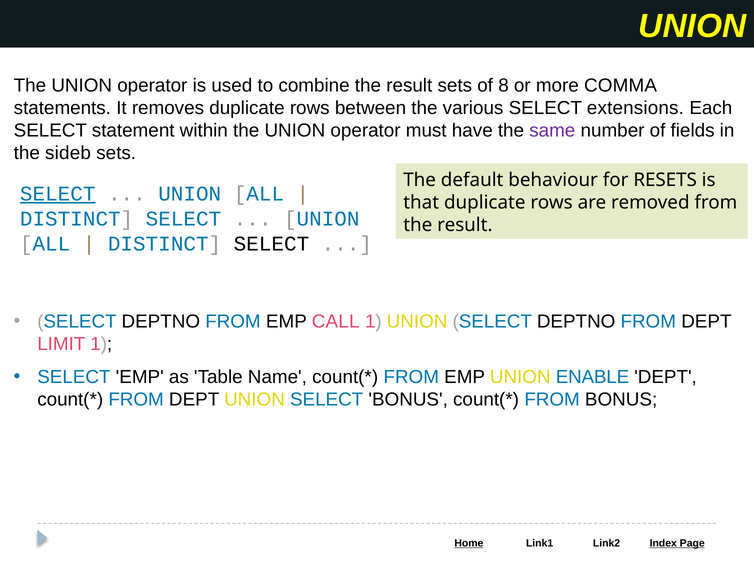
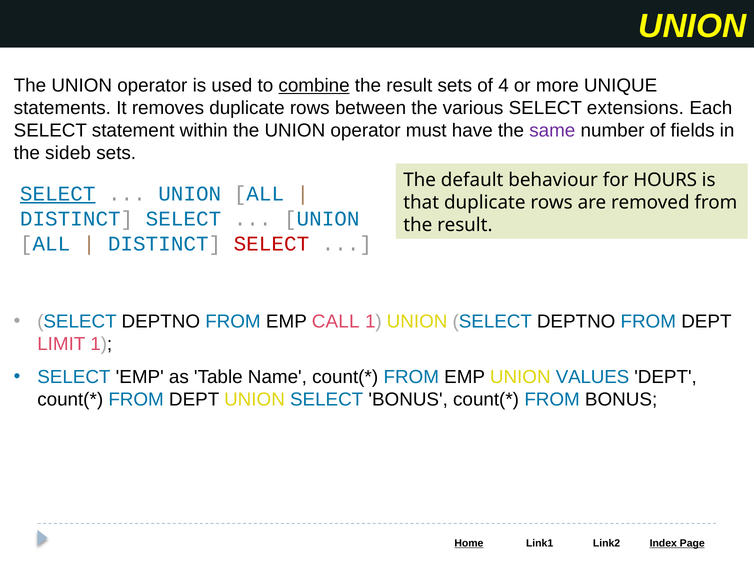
combine underline: none -> present
8: 8 -> 4
COMMA: COMMA -> UNIQUE
RESETS: RESETS -> HOURS
SELECT at (271, 244) colour: black -> red
ENABLE: ENABLE -> VALUES
